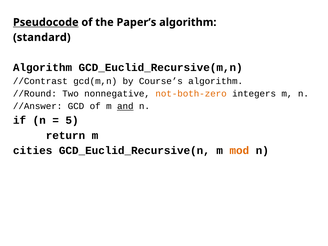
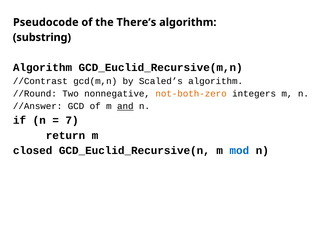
Pseudocode underline: present -> none
Paper’s: Paper’s -> There’s
standard: standard -> substring
Course’s: Course’s -> Scaled’s
5: 5 -> 7
cities: cities -> closed
mod colour: orange -> blue
